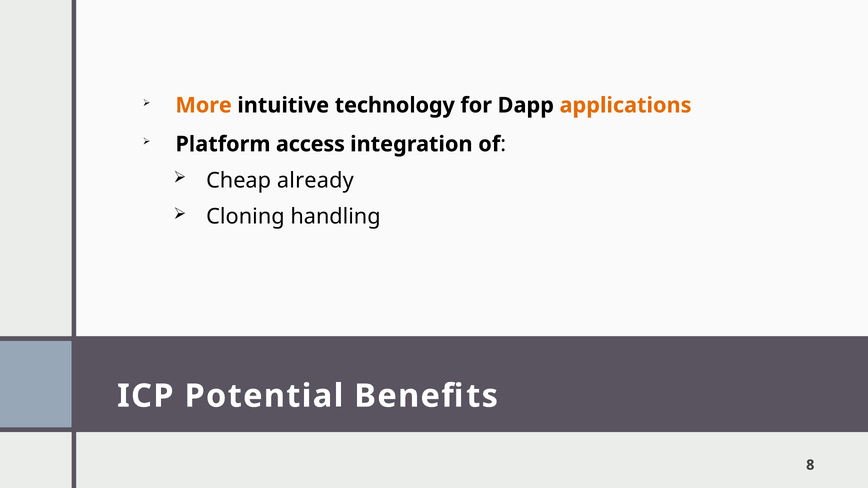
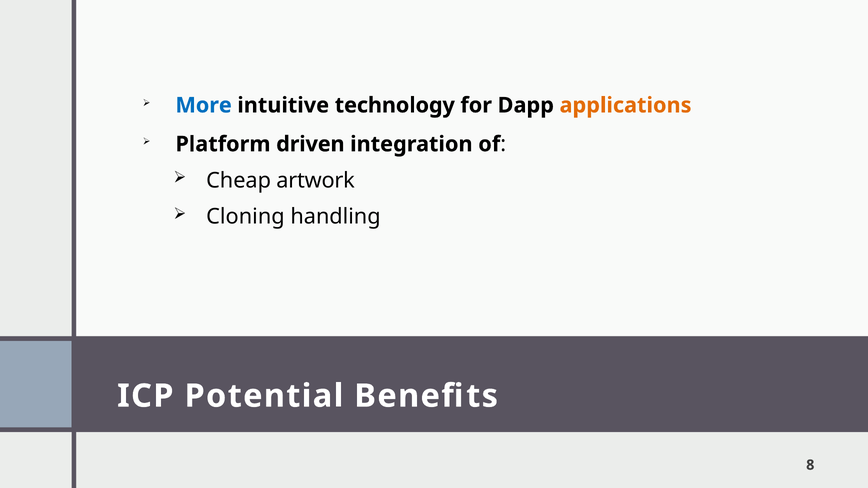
More colour: orange -> blue
access: access -> driven
already: already -> artwork
